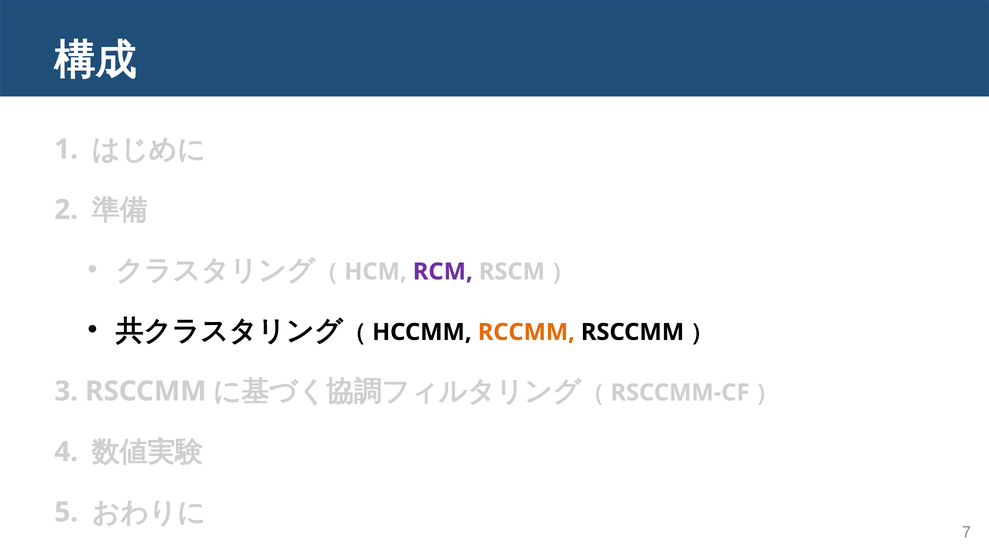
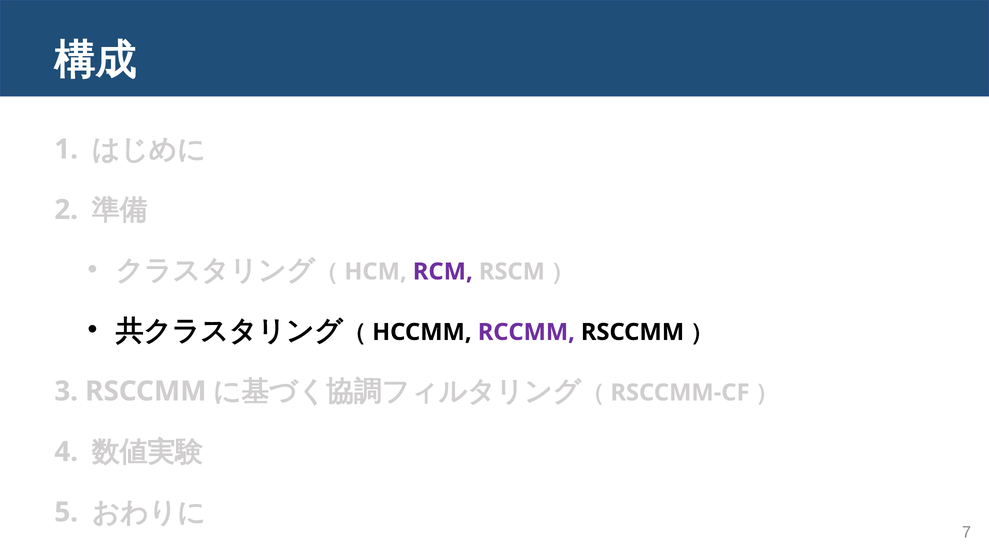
RCCMM colour: orange -> purple
